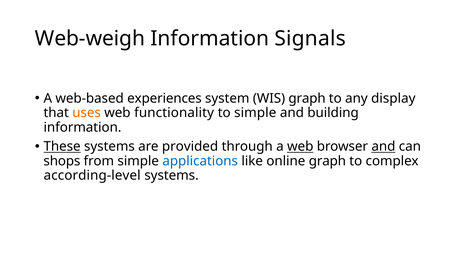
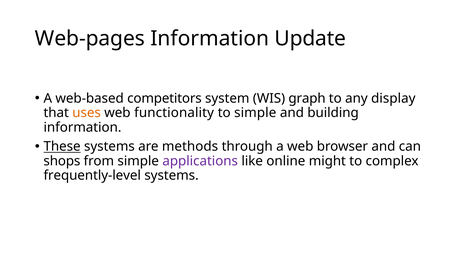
Web-weigh: Web-weigh -> Web-pages
Signals: Signals -> Update
experiences: experiences -> competitors
provided: provided -> methods
web at (300, 146) underline: present -> none
and at (383, 146) underline: present -> none
applications colour: blue -> purple
online graph: graph -> might
according-level: according-level -> frequently-level
